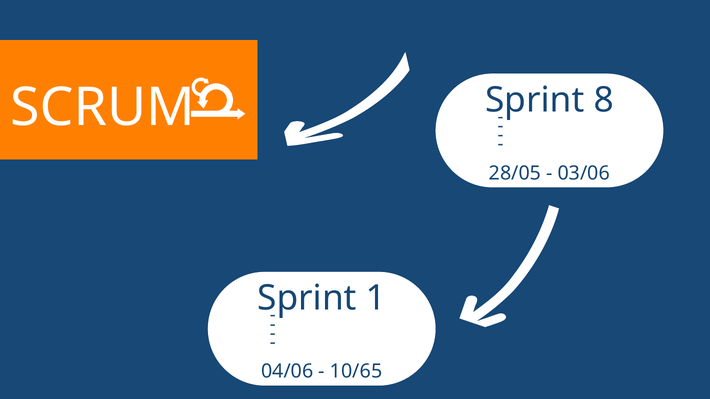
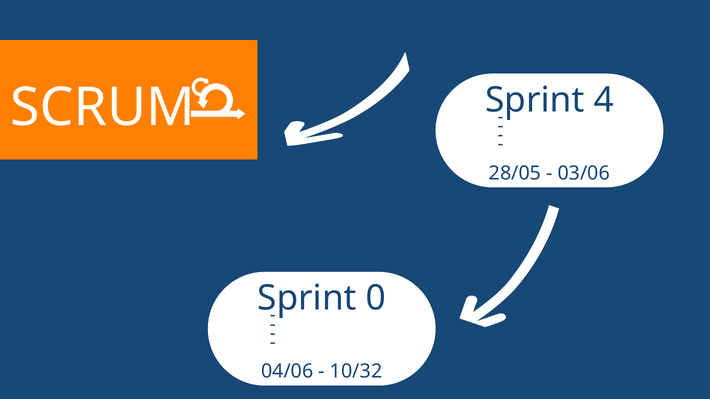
8: 8 -> 4
1: 1 -> 0
10/65: 10/65 -> 10/32
